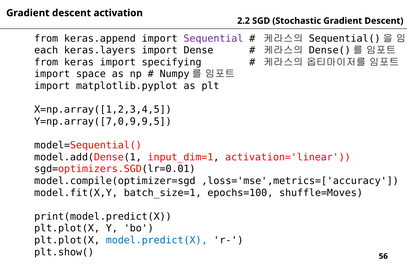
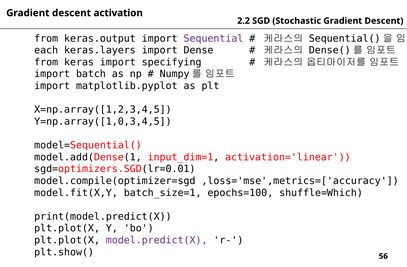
keras.append: keras.append -> keras.output
space: space -> batch
Y=np.array([7,0,9,9,5: Y=np.array([7,0,9,9,5 -> Y=np.array([1,0,3,4,5
shuffle=Moves: shuffle=Moves -> shuffle=Which
model.predict(X colour: blue -> purple
